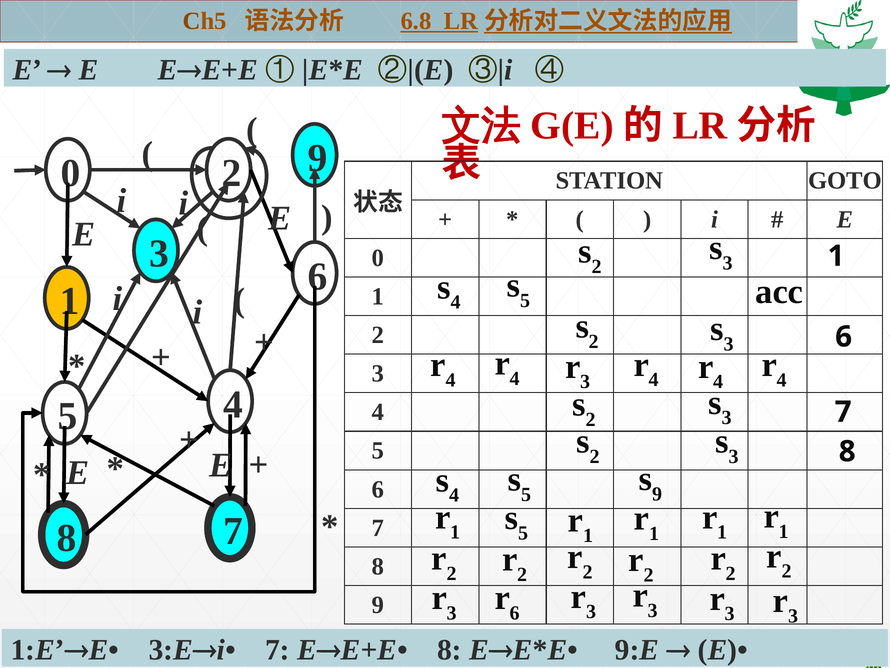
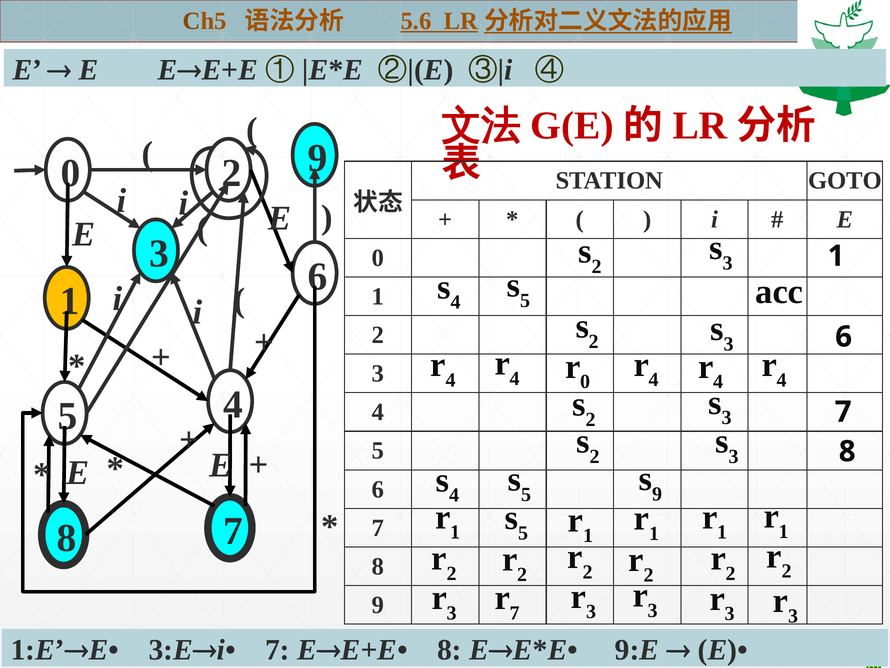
6.8: 6.8 -> 5.6
3 at (585, 382): 3 -> 0
6 at (515, 612): 6 -> 7
